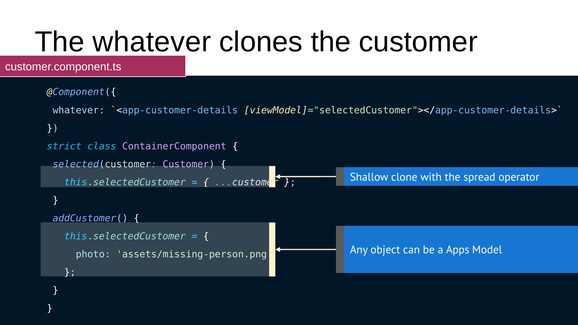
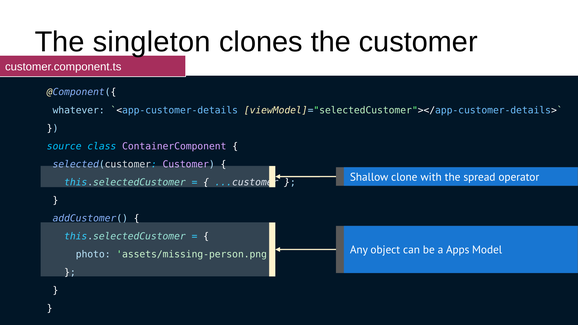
The whatever: whatever -> singleton
strict: strict -> source
